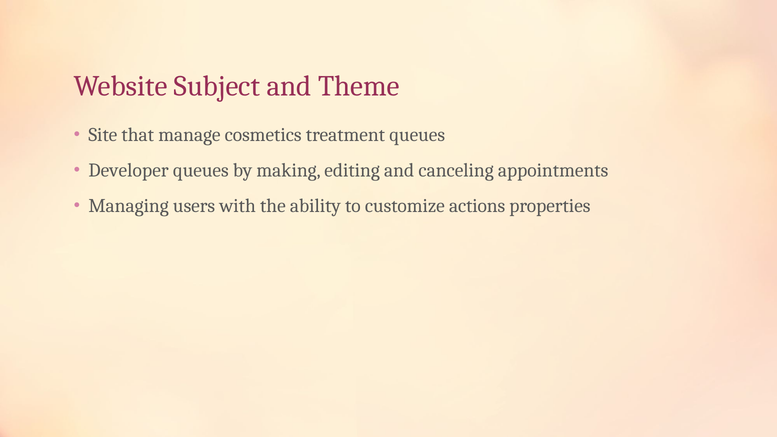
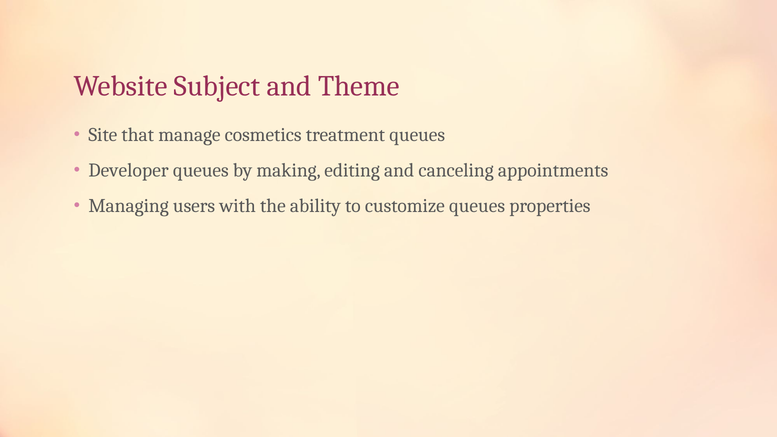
customize actions: actions -> queues
